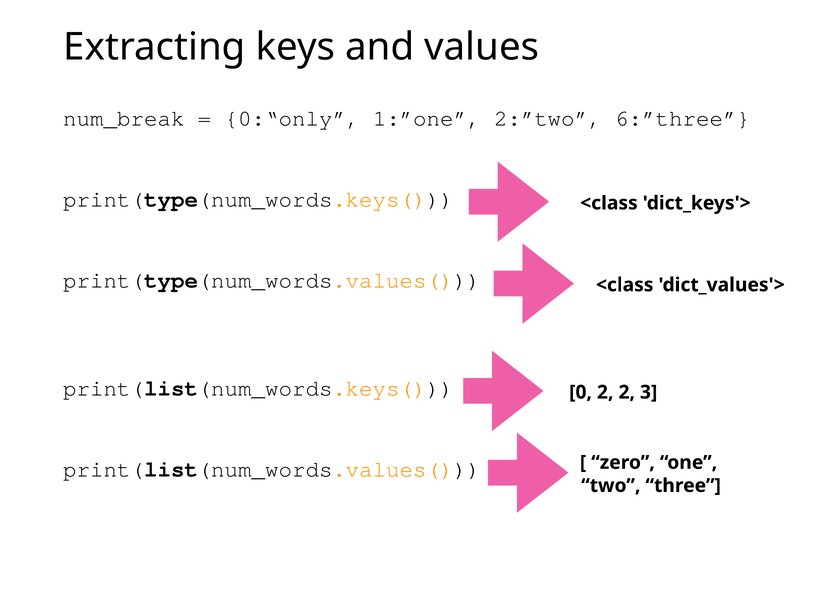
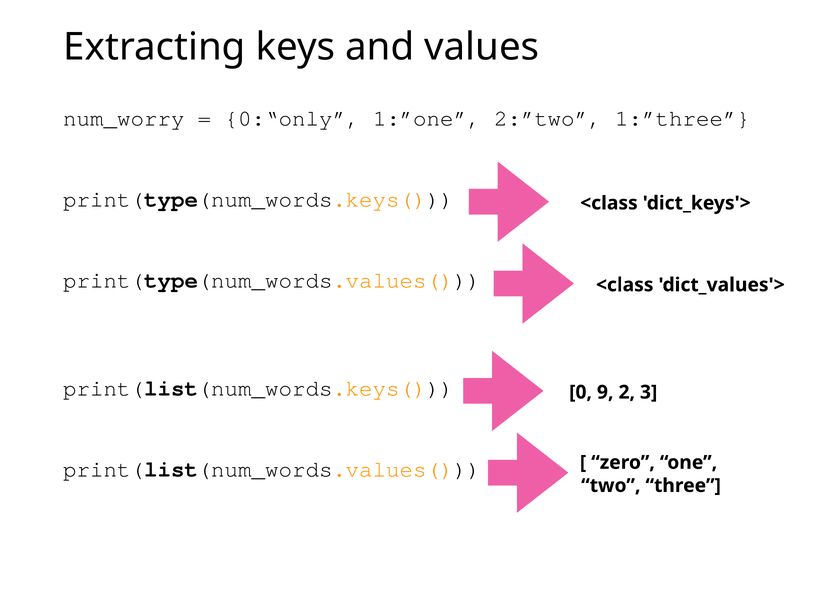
num_break: num_break -> num_worry
6:”three: 6:”three -> 1:”three
0 2: 2 -> 9
